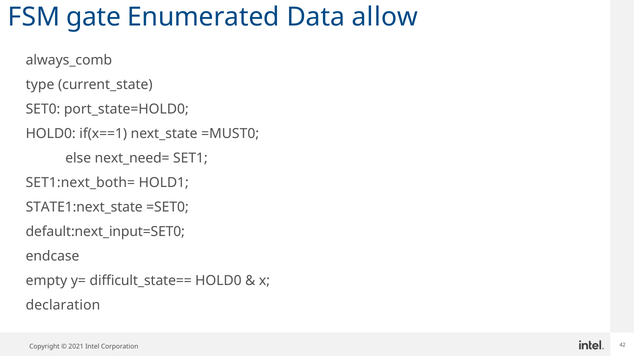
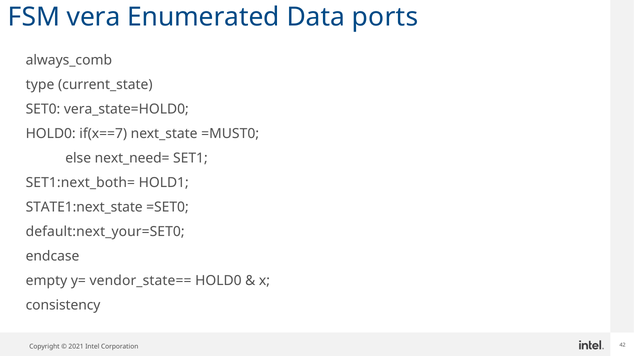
gate: gate -> vera
allow: allow -> ports
port_state=HOLD0: port_state=HOLD0 -> vera_state=HOLD0
if(x==1: if(x==1 -> if(x==7
default:next_input=SET0: default:next_input=SET0 -> default:next_your=SET0
difficult_state==: difficult_state== -> vendor_state==
declaration: declaration -> consistency
